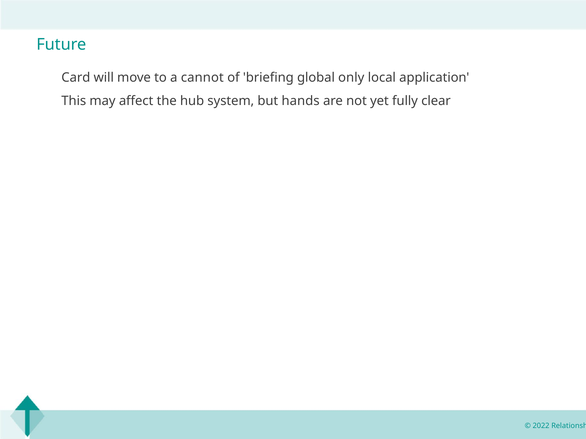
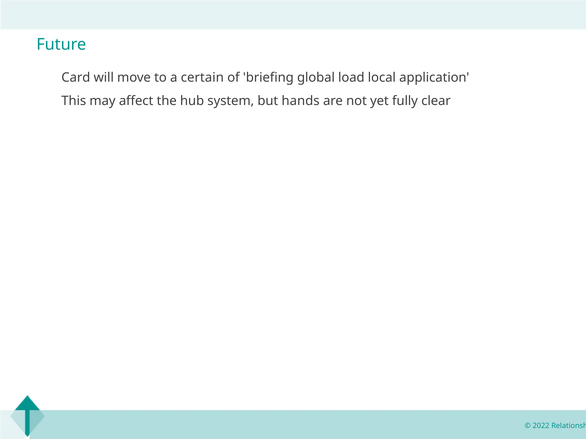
cannot: cannot -> certain
only: only -> load
